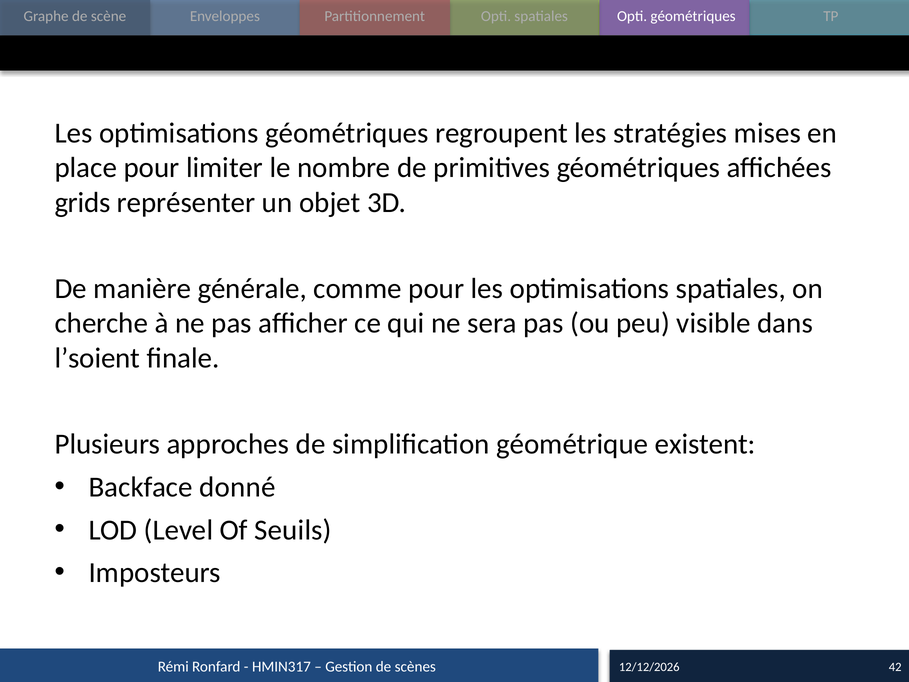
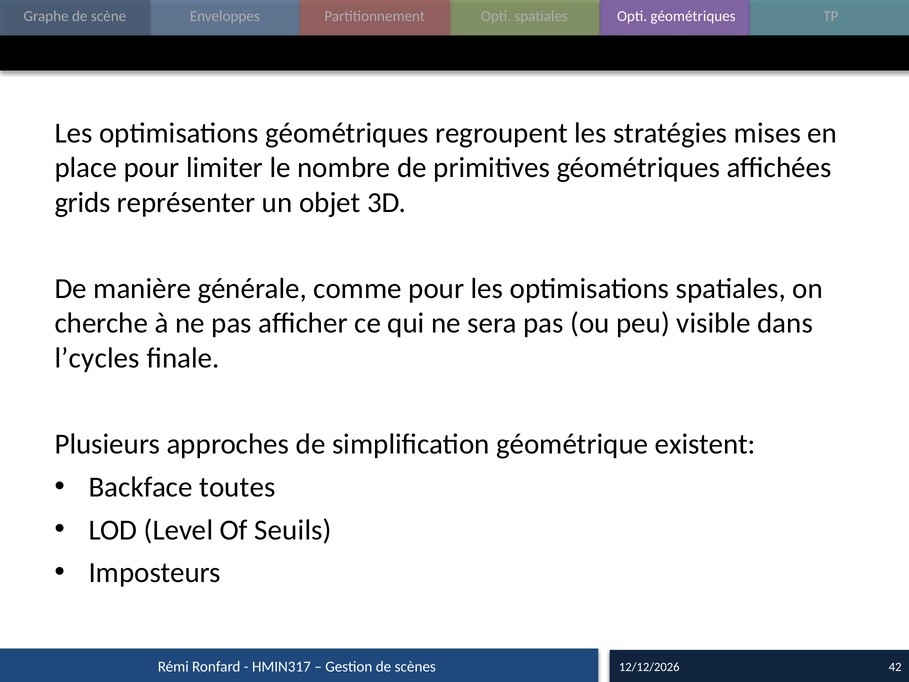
l’soient: l’soient -> l’cycles
donné: donné -> toutes
